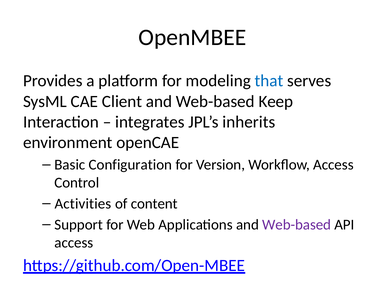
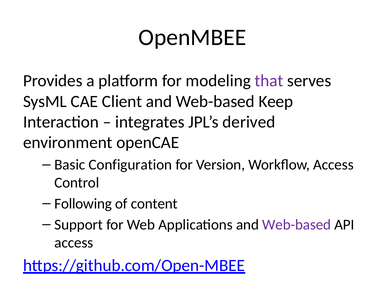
that colour: blue -> purple
inherits: inherits -> derived
Activities: Activities -> Following
